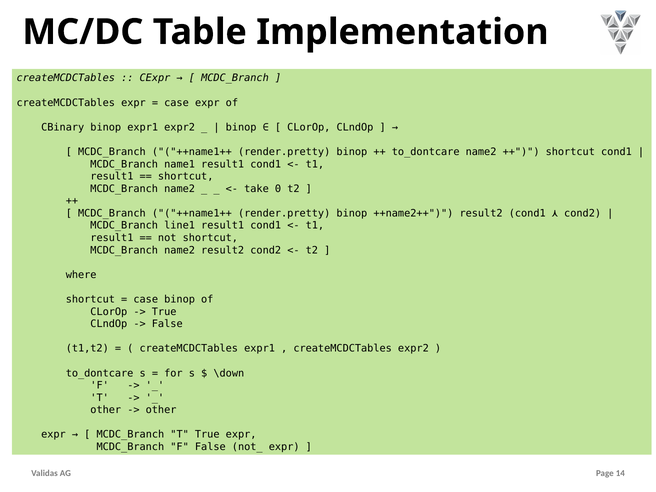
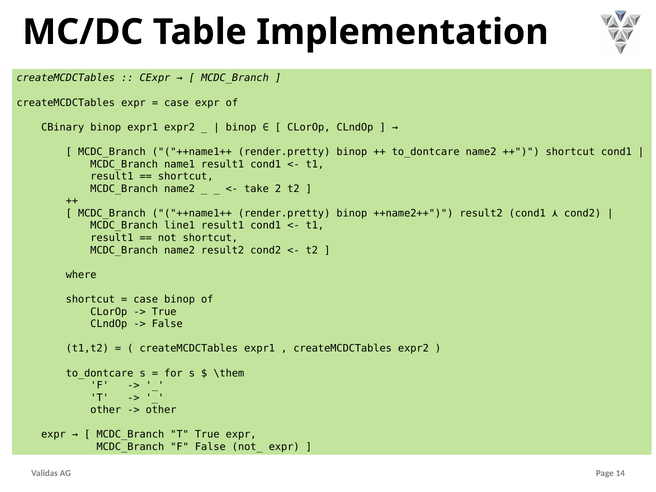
0: 0 -> 2
\down: \down -> \them
